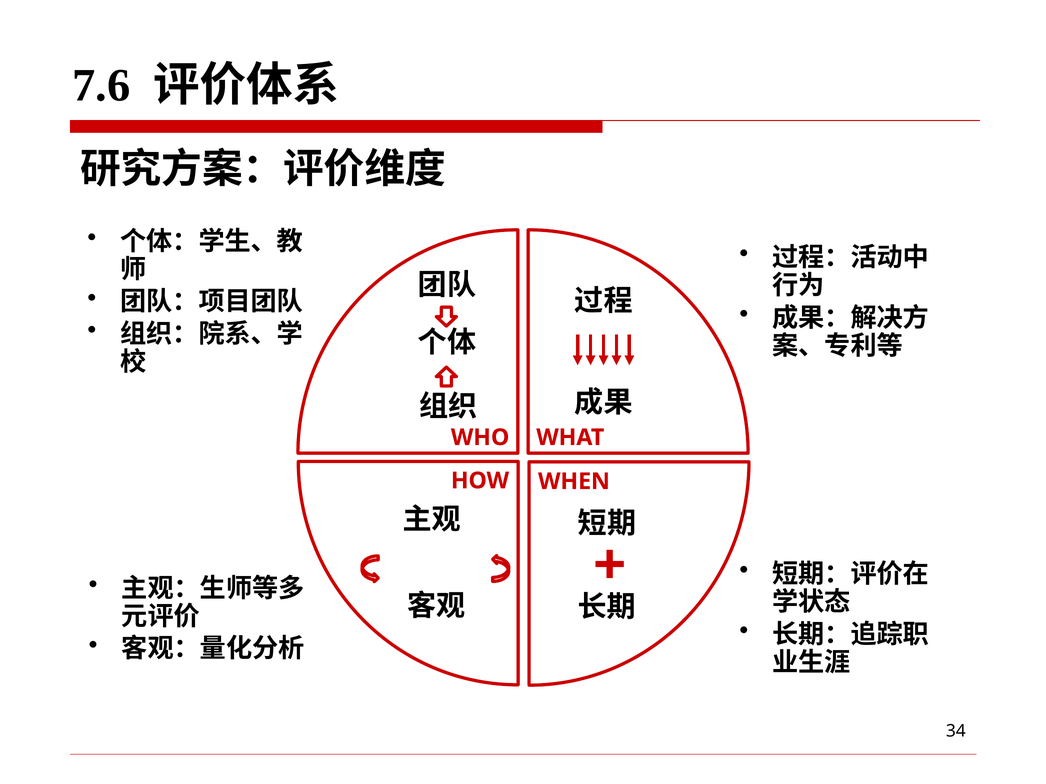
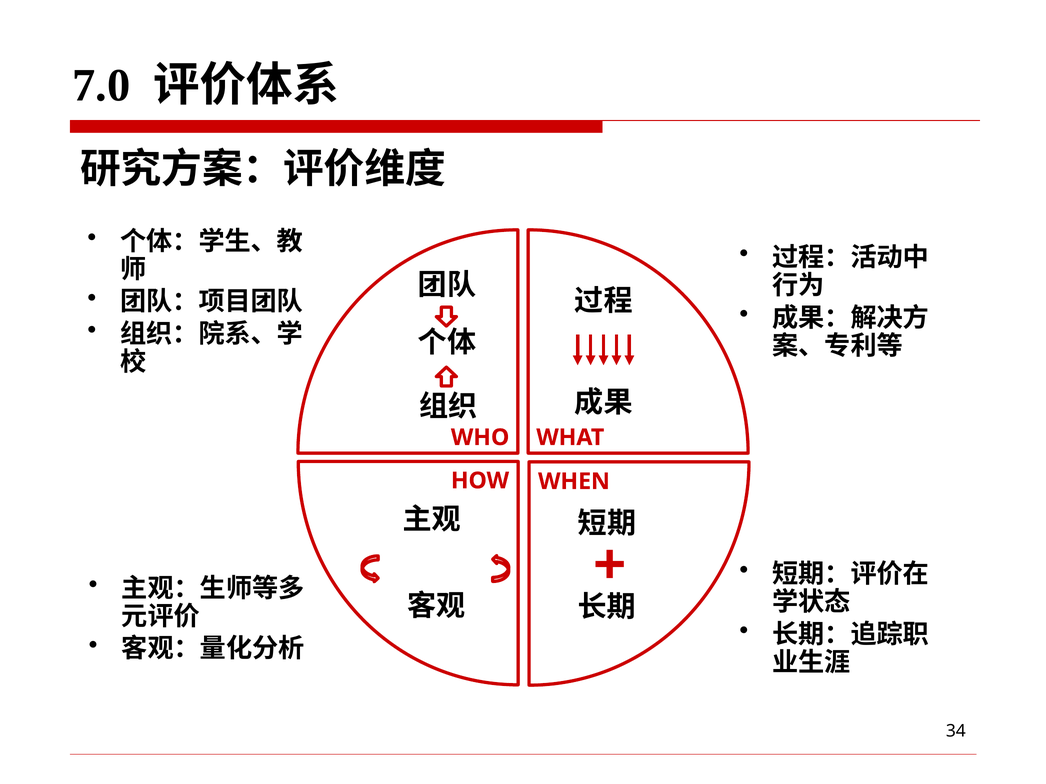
7.6: 7.6 -> 7.0
